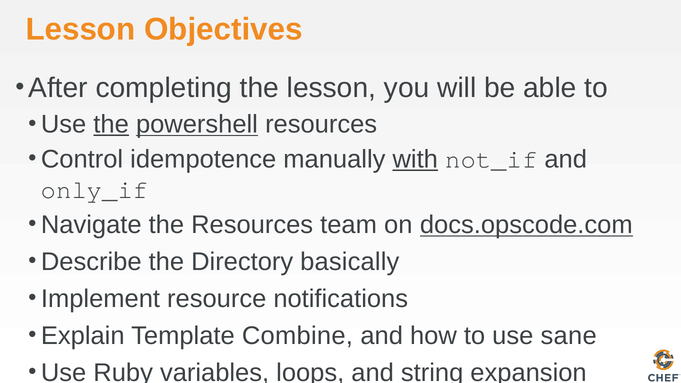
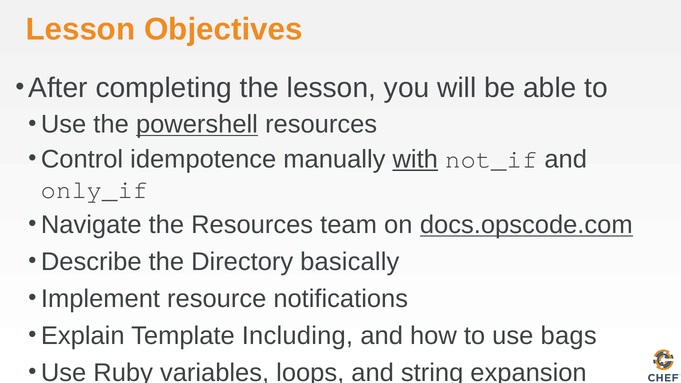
the at (111, 124) underline: present -> none
Combine: Combine -> Including
sane: sane -> bags
